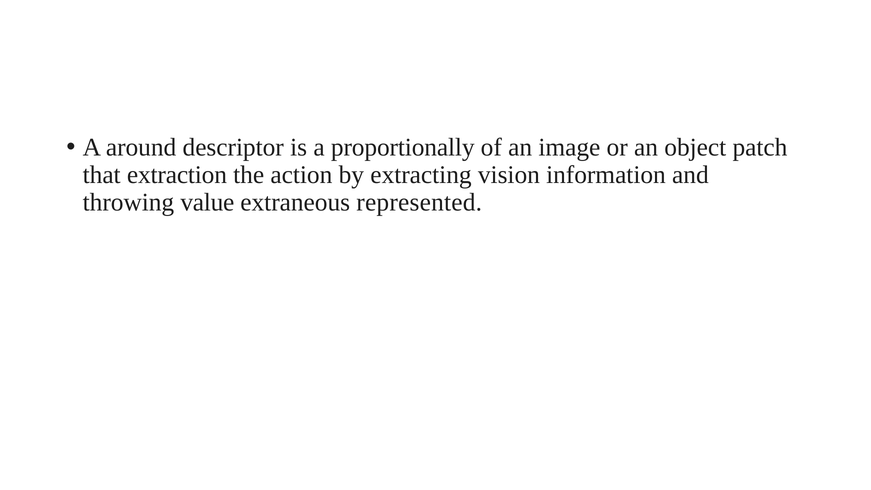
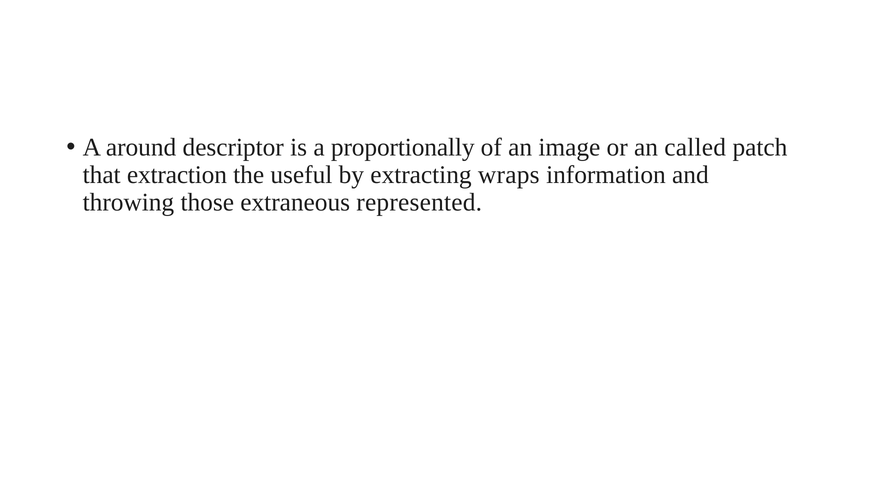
object: object -> called
action: action -> useful
vision: vision -> wraps
value: value -> those
